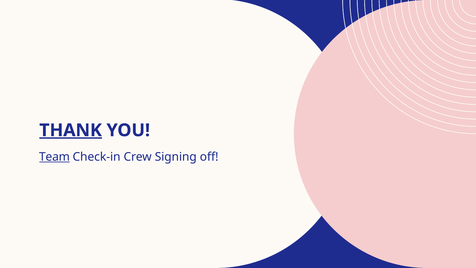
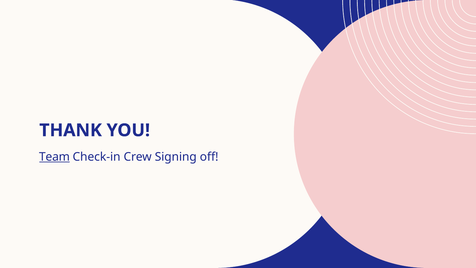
THANK underline: present -> none
